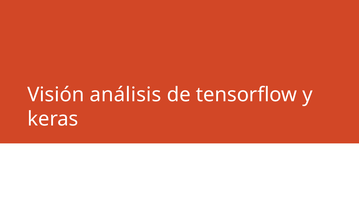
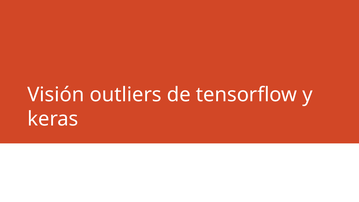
análisis: análisis -> outliers
